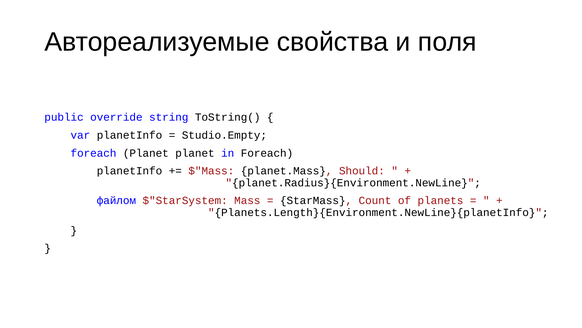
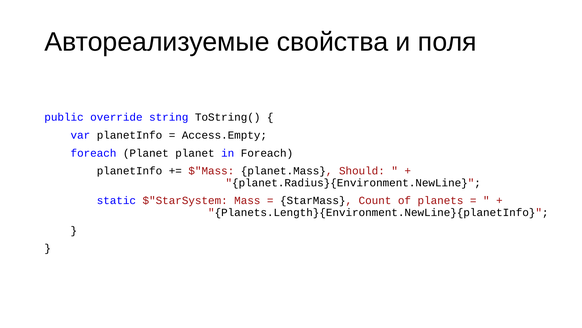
Studio.Empty: Studio.Empty -> Access.Empty
файлом: файлом -> static
